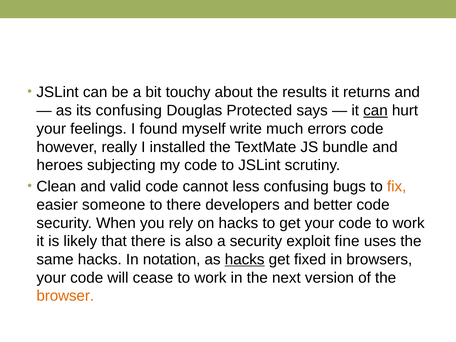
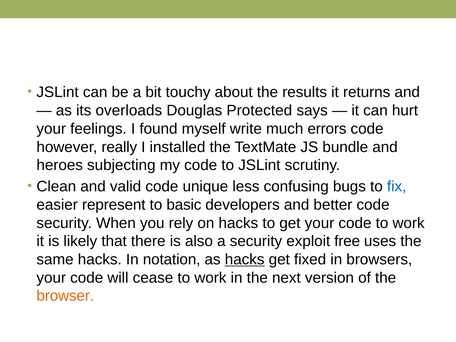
its confusing: confusing -> overloads
can at (375, 111) underline: present -> none
cannot: cannot -> unique
fix colour: orange -> blue
someone: someone -> represent
to there: there -> basic
fine: fine -> free
